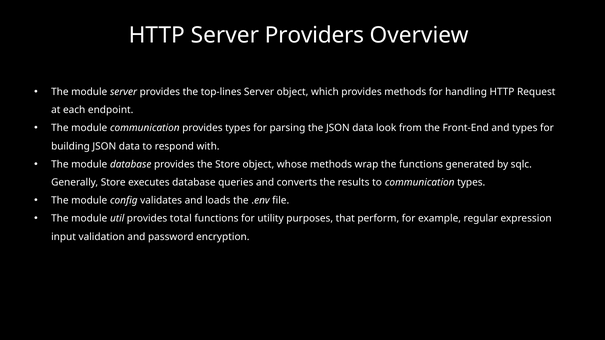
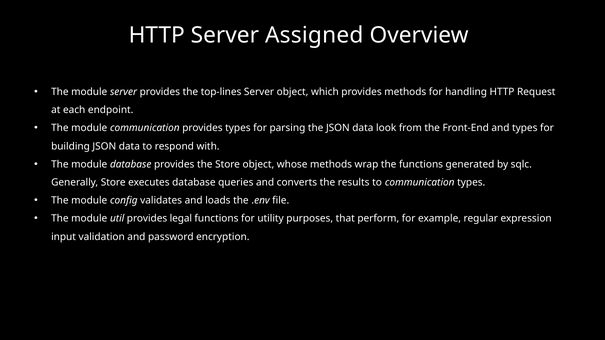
Providers: Providers -> Assigned
total: total -> legal
